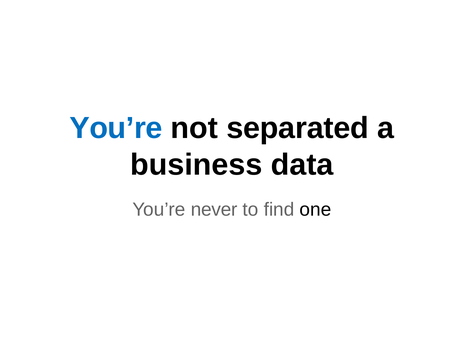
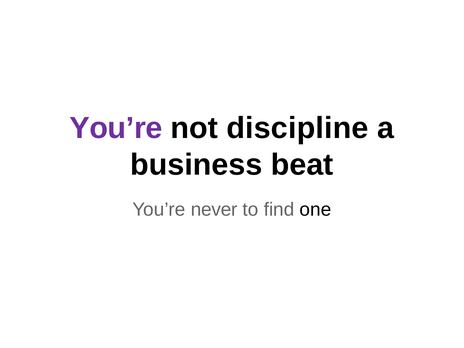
You’re at (116, 128) colour: blue -> purple
separated: separated -> discipline
data: data -> beat
